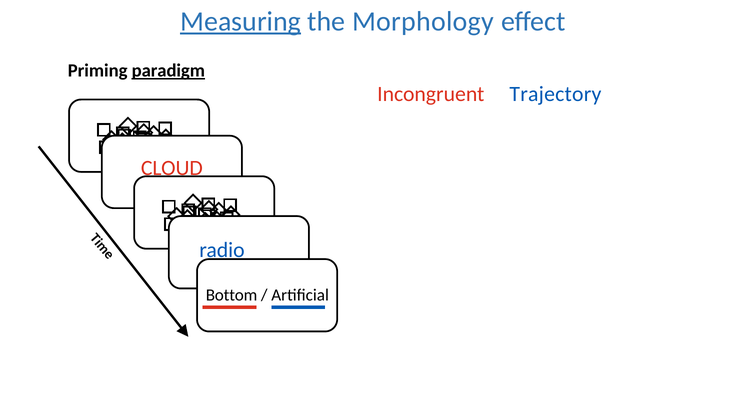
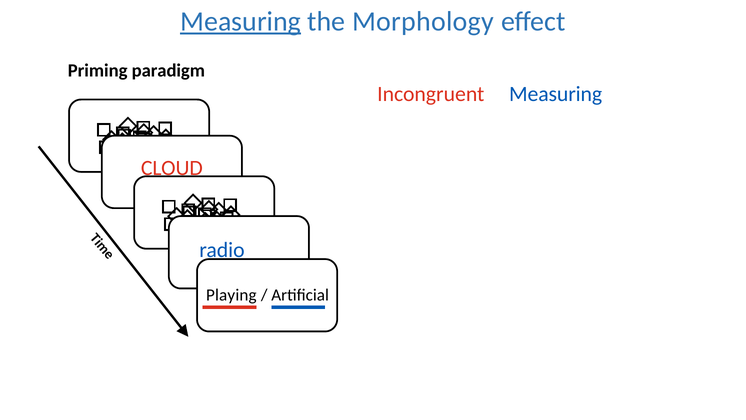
paradigm underline: present -> none
Incongruent Trajectory: Trajectory -> Measuring
Bottom: Bottom -> Playing
